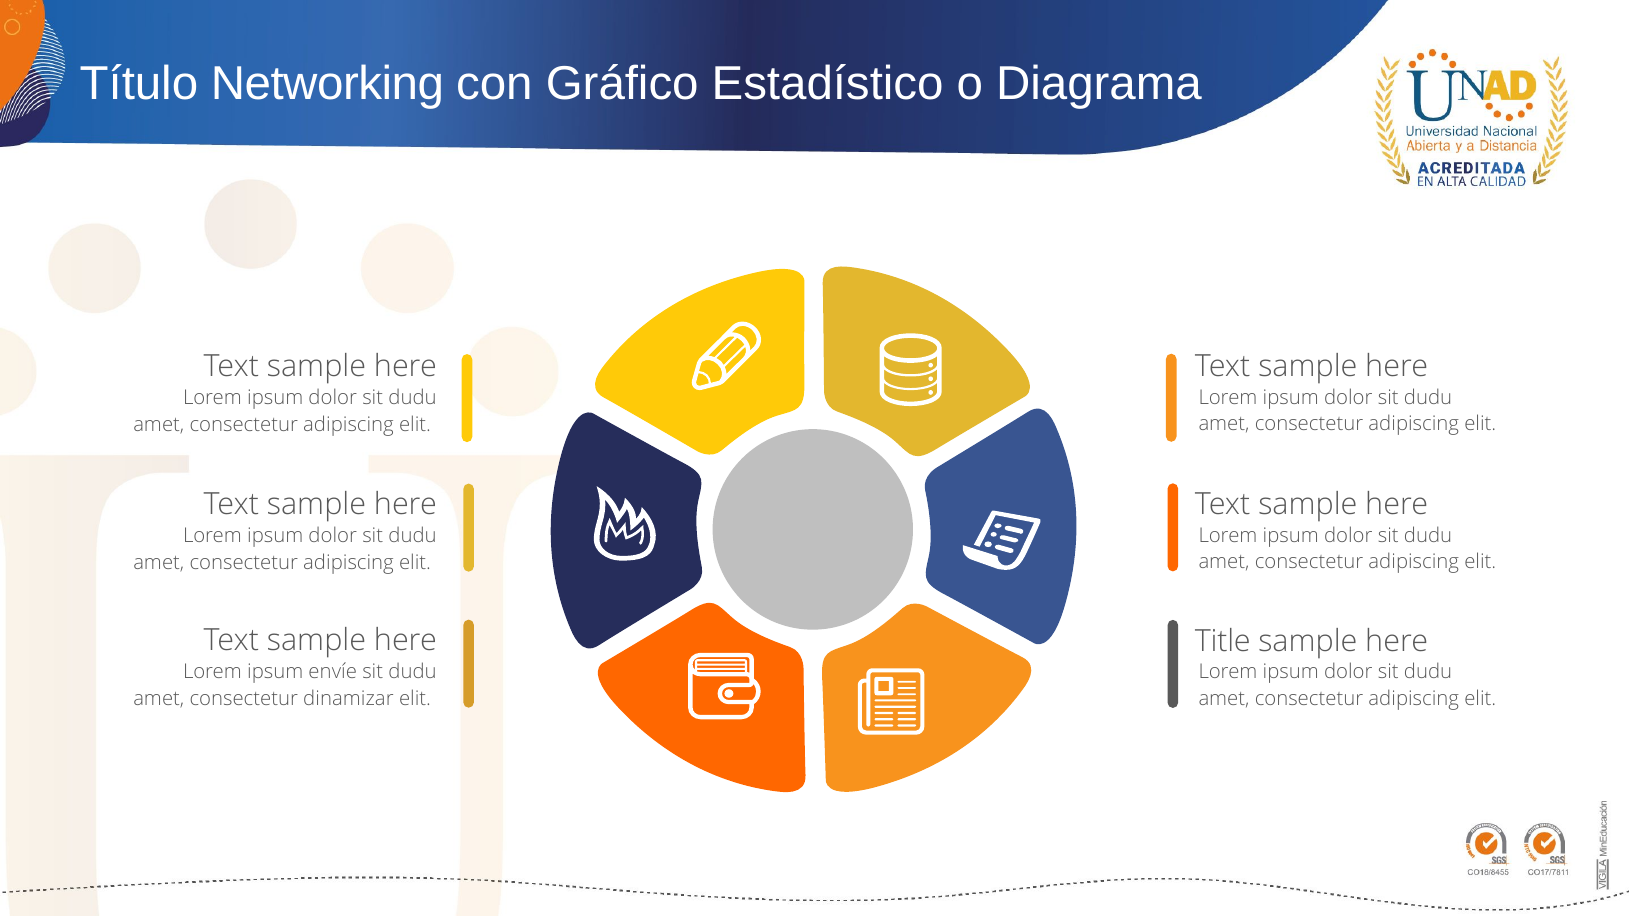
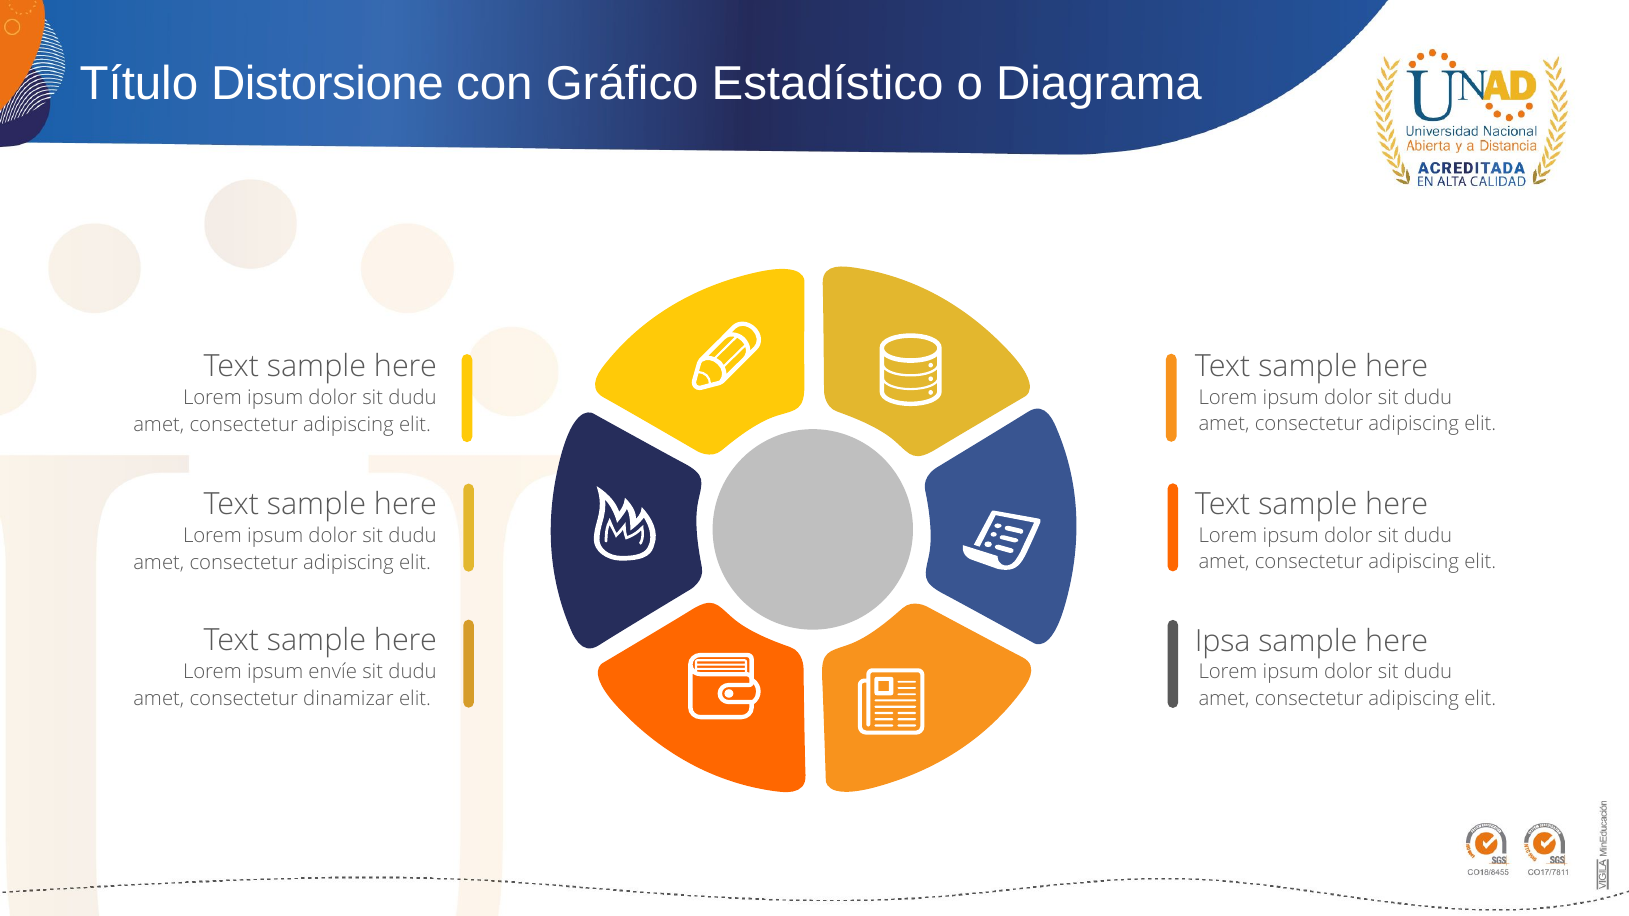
Networking: Networking -> Distorsione
Title: Title -> Ipsa
